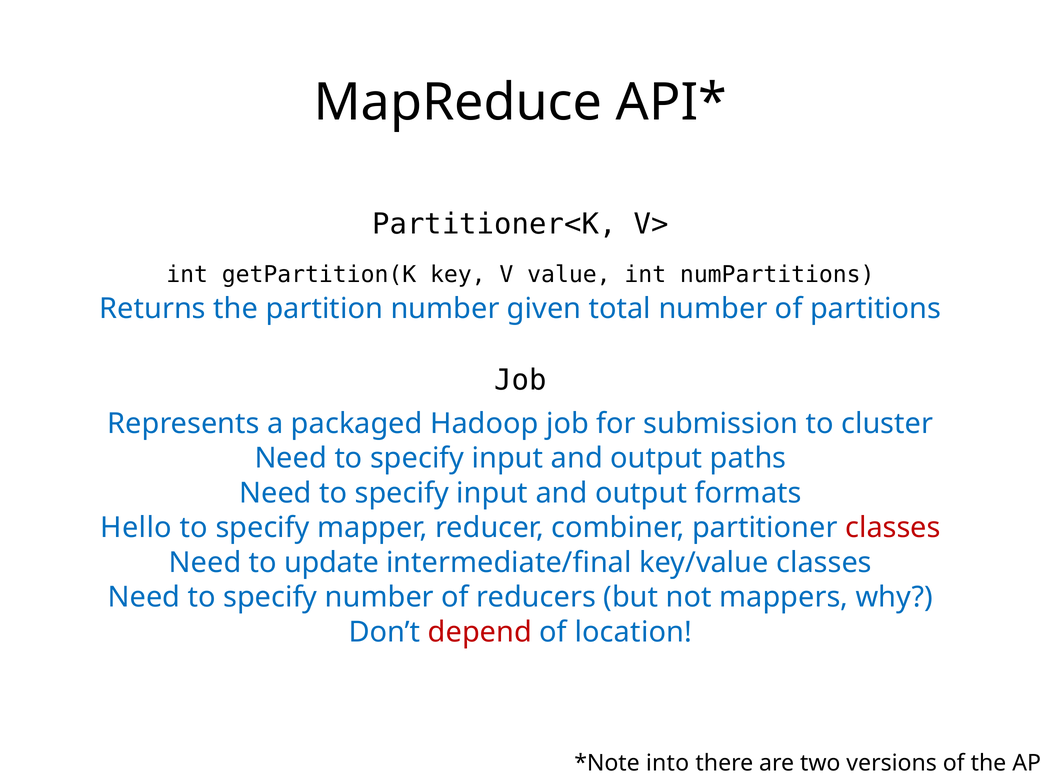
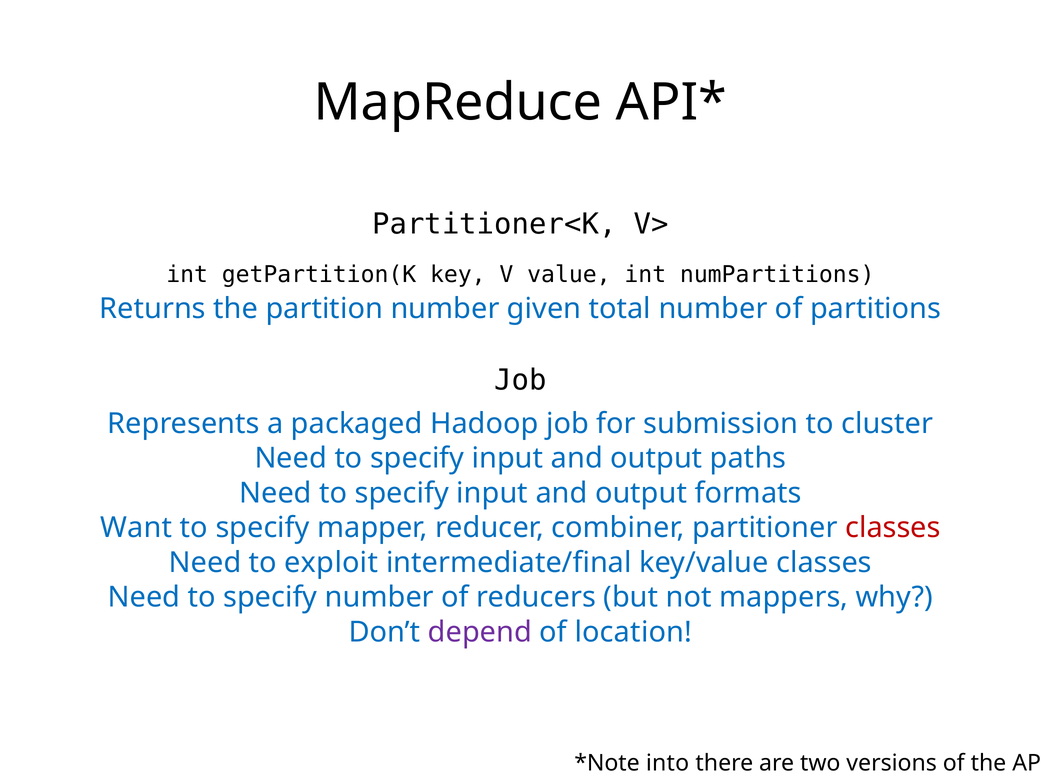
Hello: Hello -> Want
update: update -> exploit
depend colour: red -> purple
